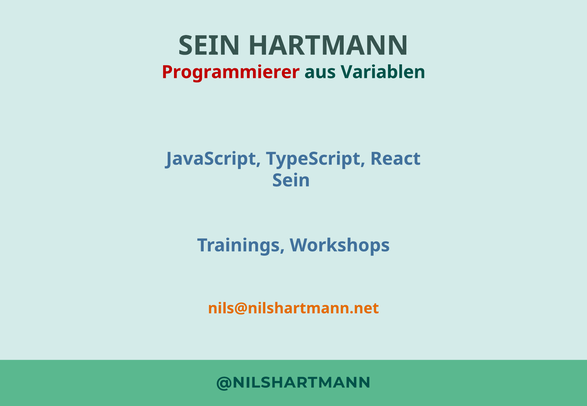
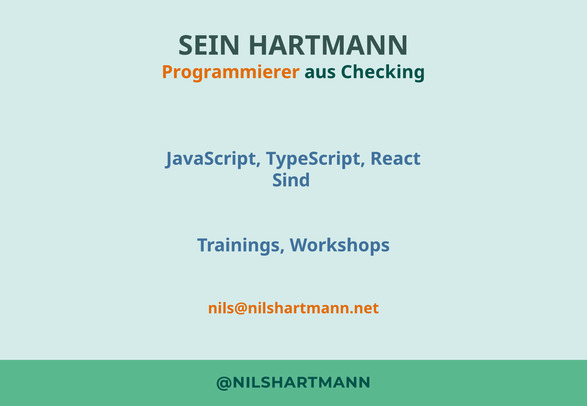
Programmierer colour: red -> orange
Variablen: Variablen -> Checking
Sein at (291, 181): Sein -> Sind
